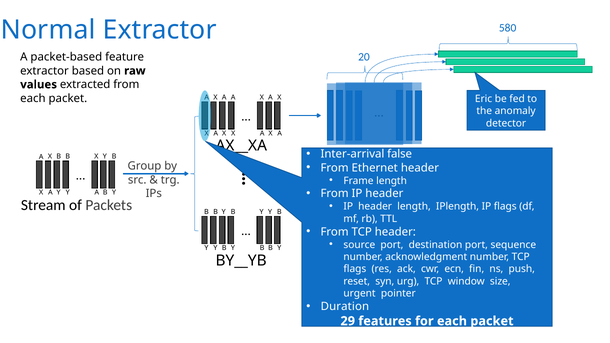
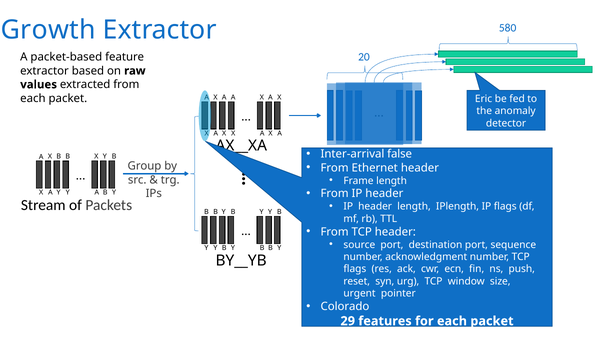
Normal: Normal -> Growth
Duration: Duration -> Colorado
